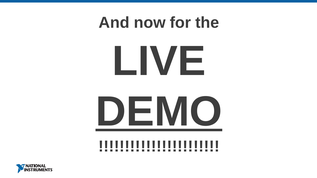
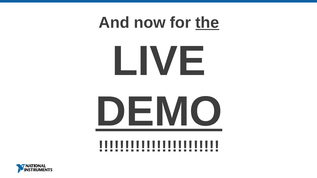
the underline: none -> present
